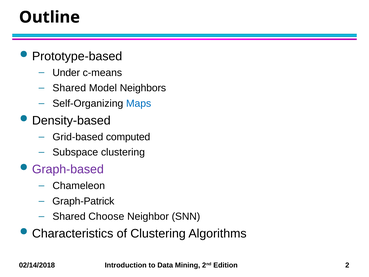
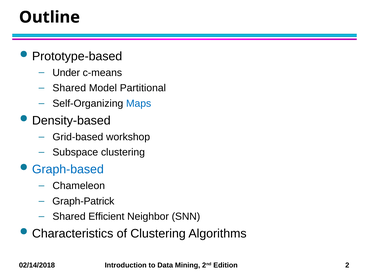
Neighbors: Neighbors -> Partitional
computed: computed -> workshop
Graph-based colour: purple -> blue
Choose: Choose -> Efficient
